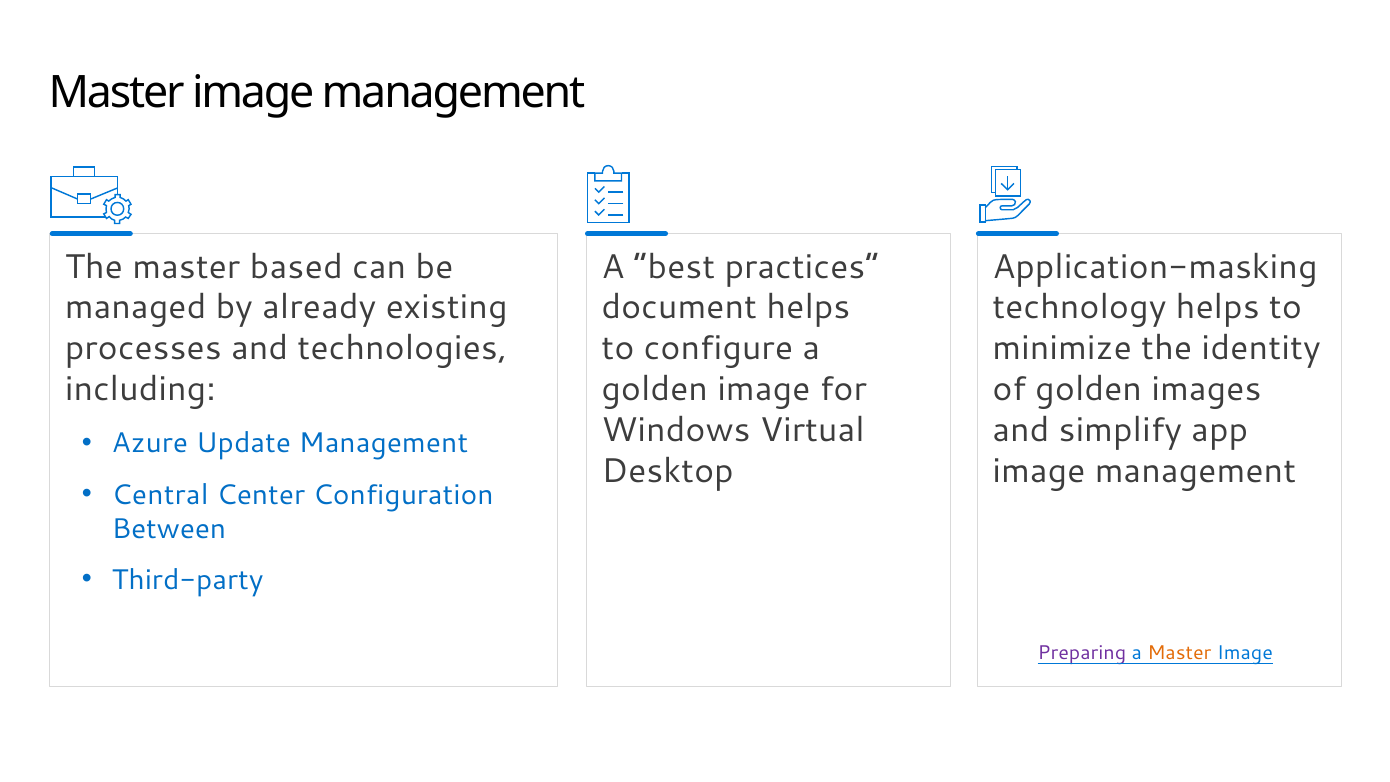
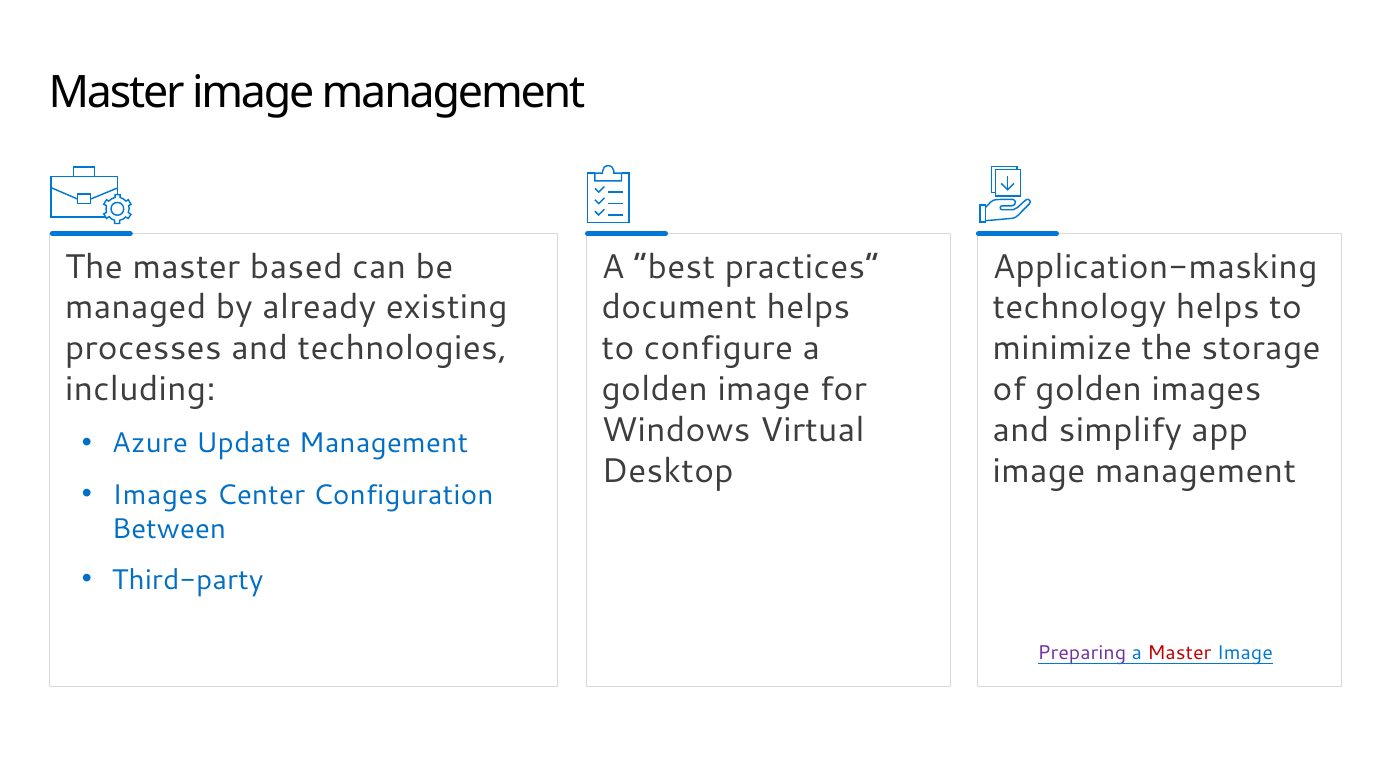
identity: identity -> storage
Central at (160, 495): Central -> Images
Master at (1179, 653) colour: orange -> red
